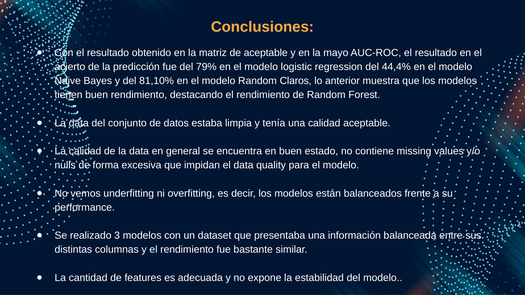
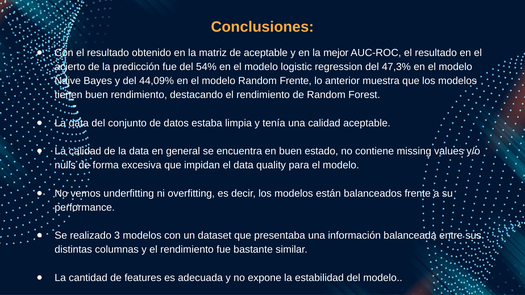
mayo: mayo -> mejor
79%: 79% -> 54%
44,4%: 44,4% -> 47,3%
81,10%: 81,10% -> 44,09%
Random Claros: Claros -> Frente
